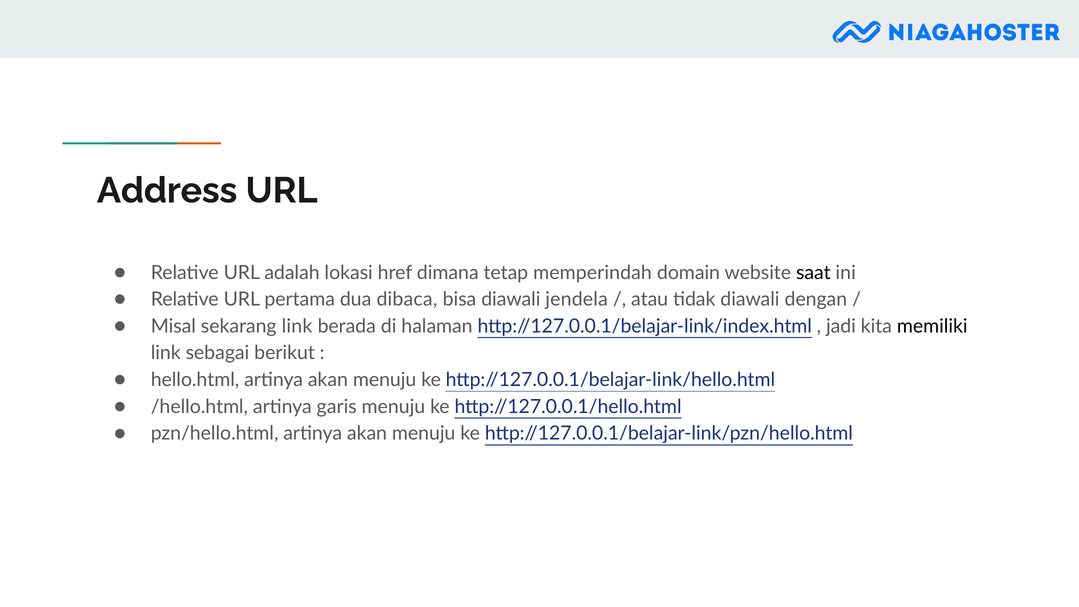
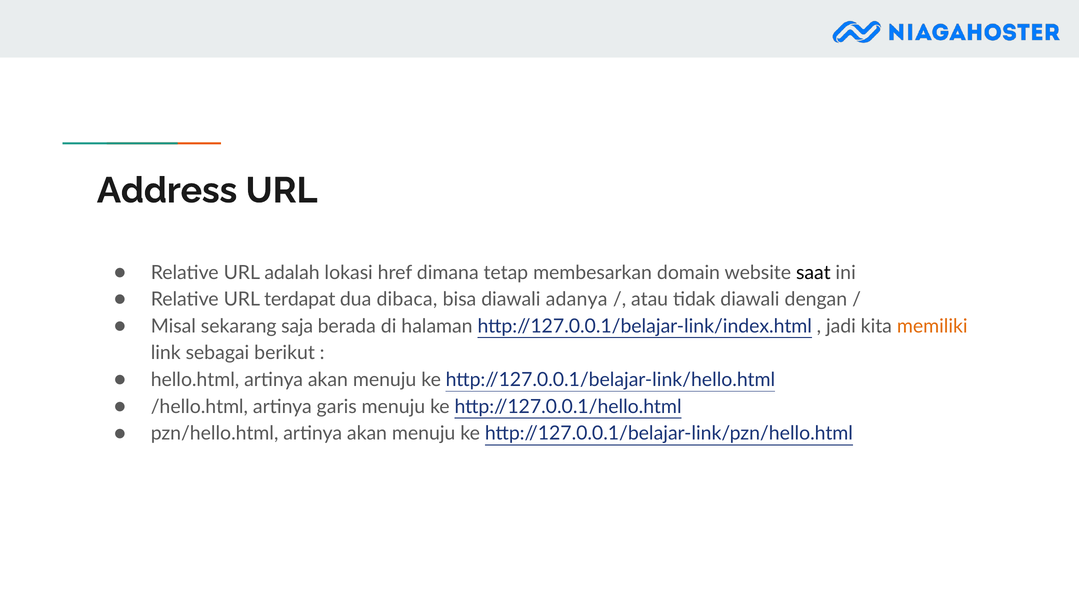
memperindah: memperindah -> membesarkan
pertama: pertama -> terdapat
jendela: jendela -> adanya
sekarang link: link -> saja
memiliki colour: black -> orange
